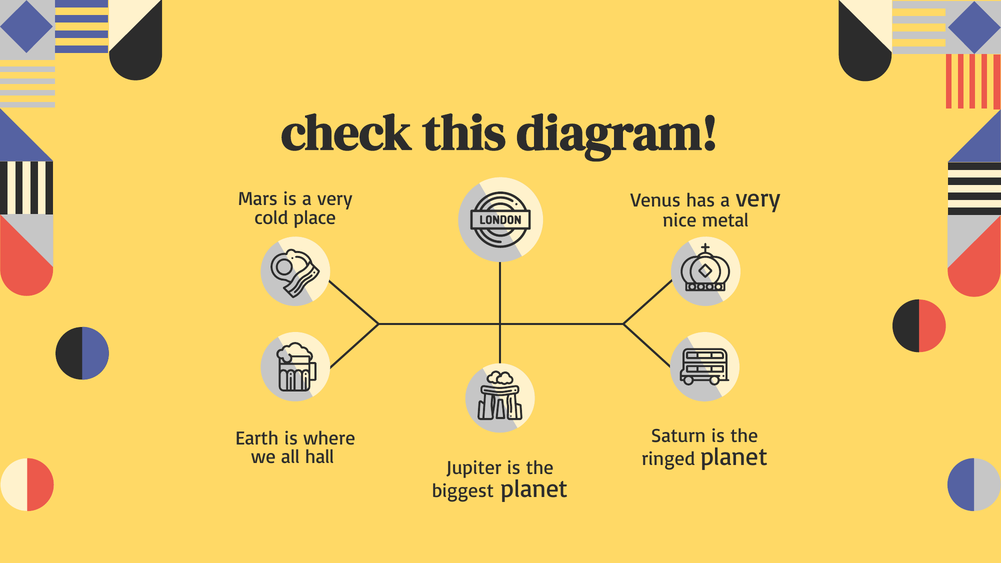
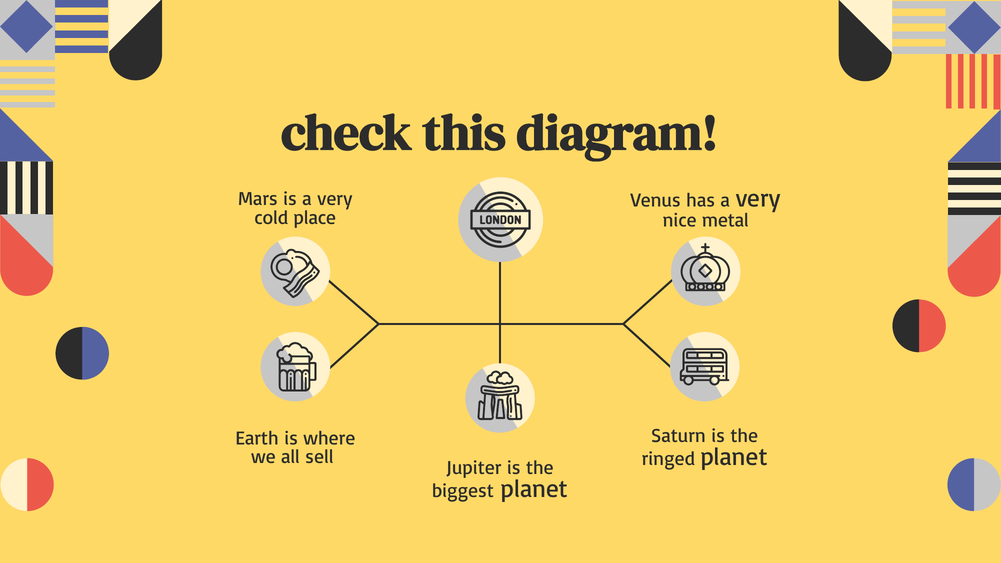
hall: hall -> sell
